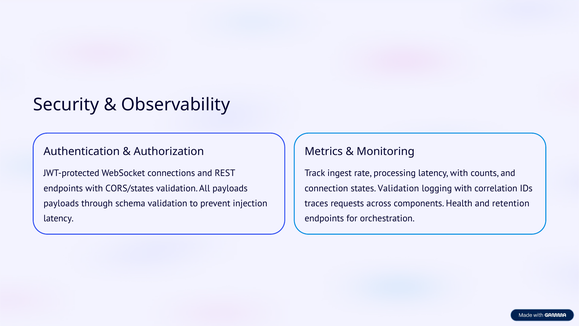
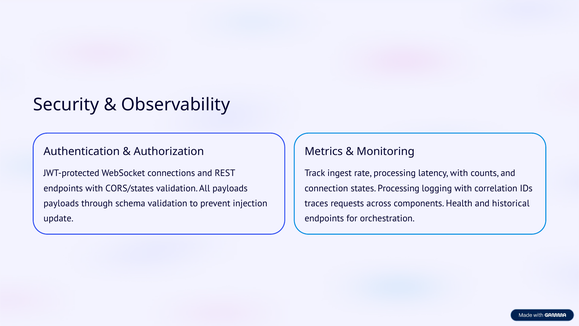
states Validation: Validation -> Processing
retention: retention -> historical
latency at (59, 218): latency -> update
